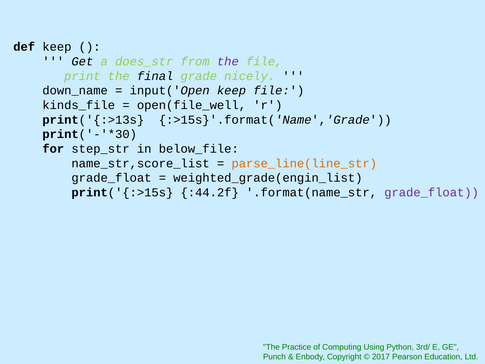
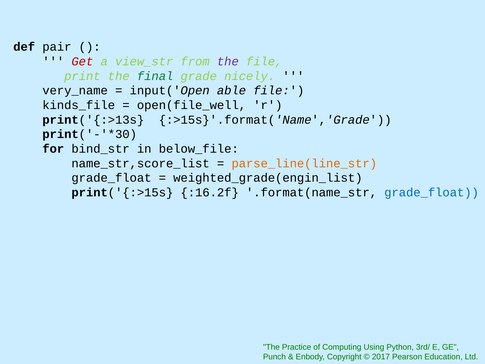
def keep: keep -> pair
Get colour: black -> red
does_str: does_str -> view_str
final colour: black -> green
down_name: down_name -> very_name
input('Open keep: keep -> able
step_str: step_str -> bind_str
:44.2f: :44.2f -> :16.2f
grade_float at (432, 192) colour: purple -> blue
